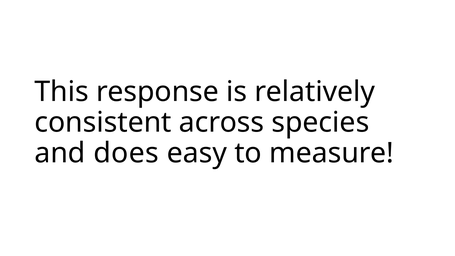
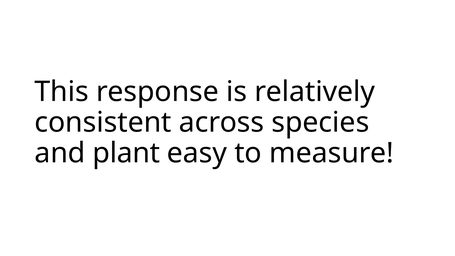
does: does -> plant
